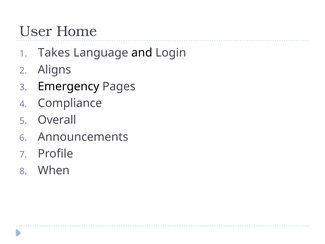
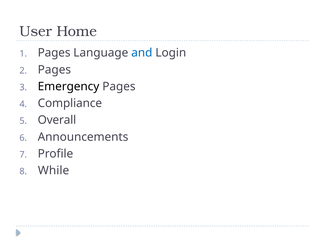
Takes at (54, 53): Takes -> Pages
and colour: black -> blue
Aligns at (54, 70): Aligns -> Pages
When: When -> While
